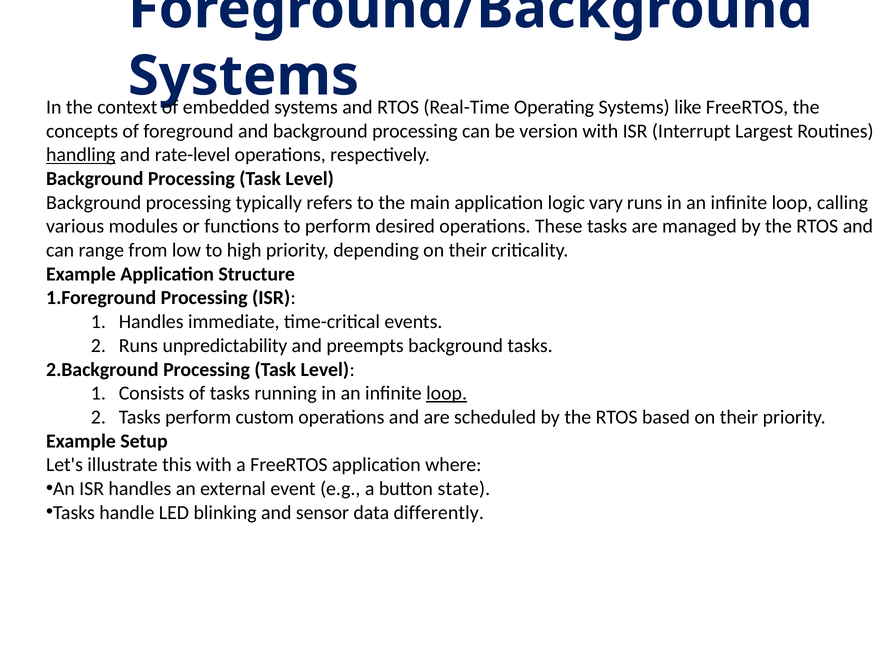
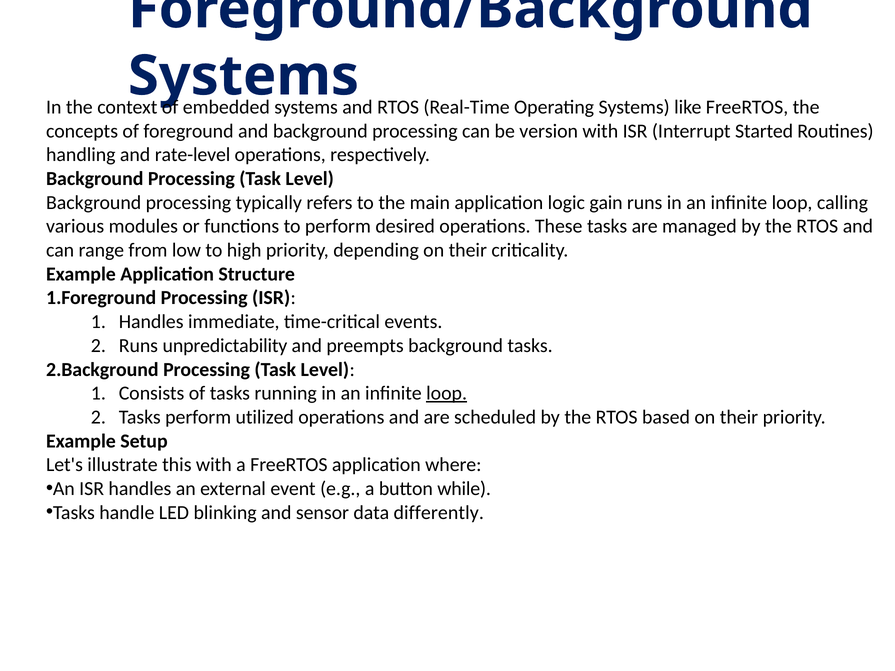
Largest: Largest -> Started
handling underline: present -> none
vary: vary -> gain
custom: custom -> utilized
state: state -> while
